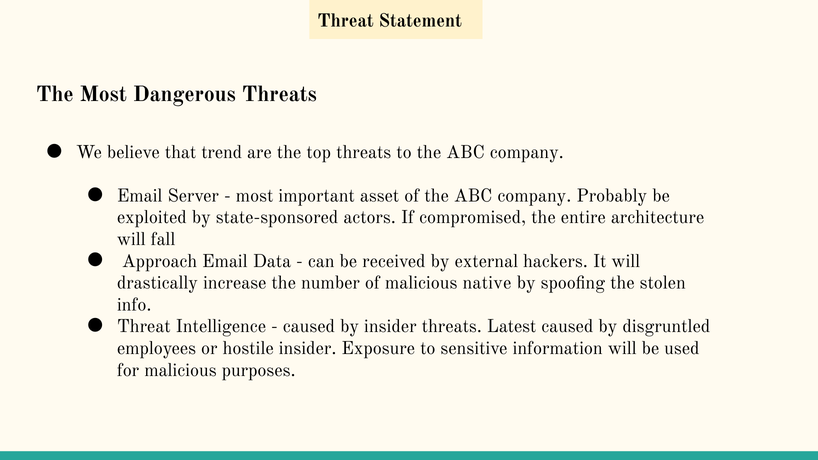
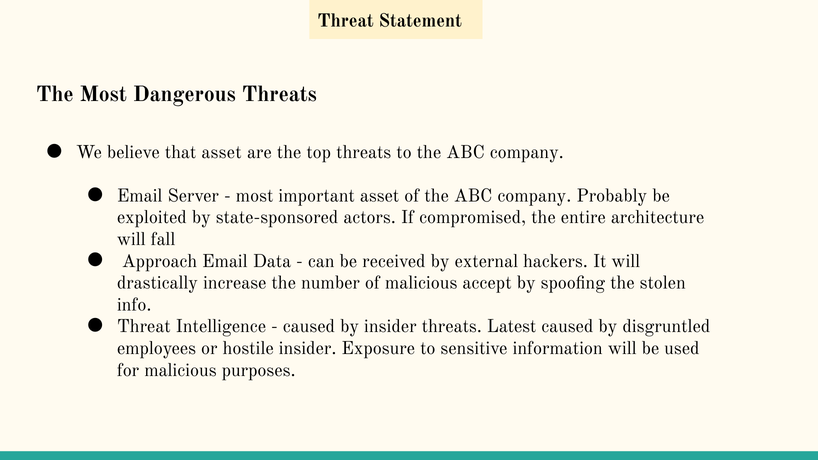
that trend: trend -> asset
native: native -> accept
